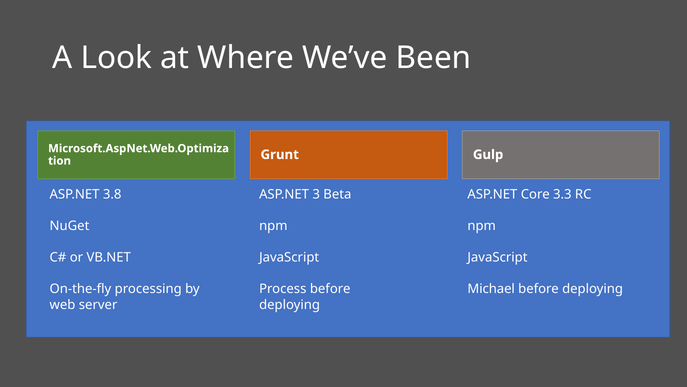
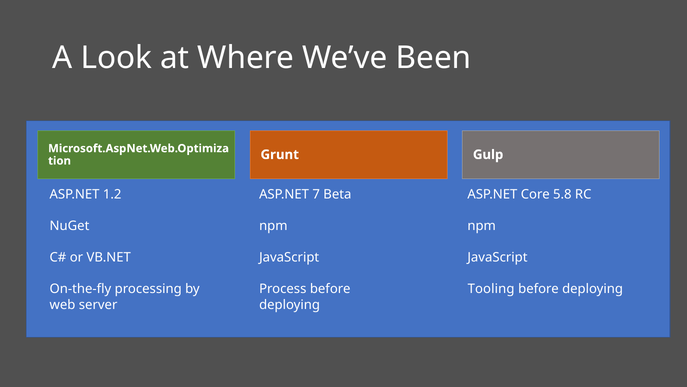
3.8: 3.8 -> 1.2
3: 3 -> 7
3.3: 3.3 -> 5.8
Michael: Michael -> Tooling
